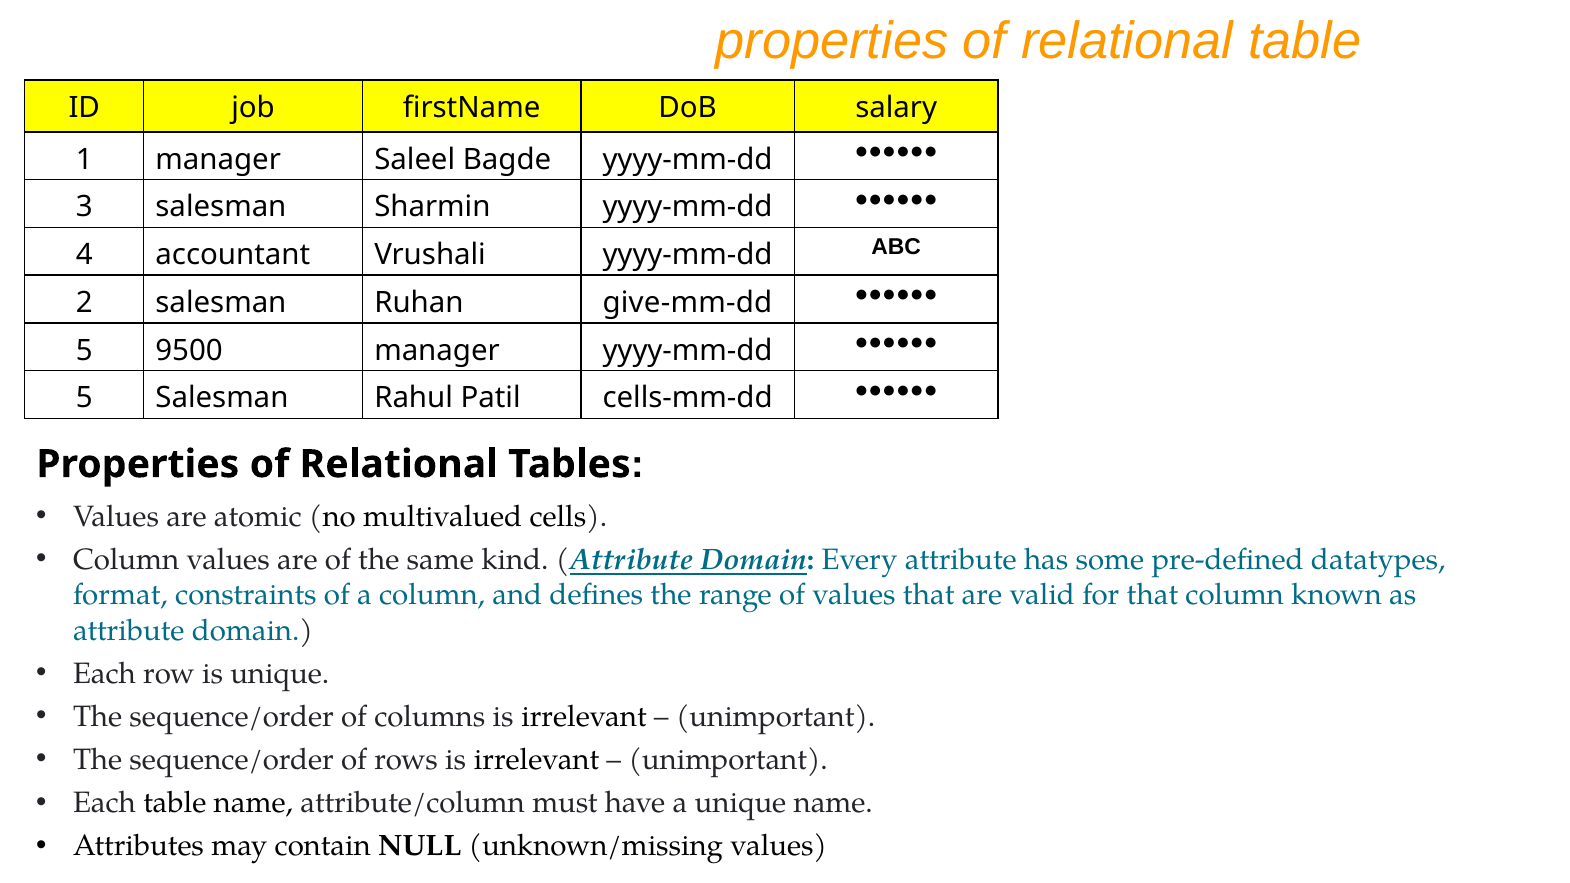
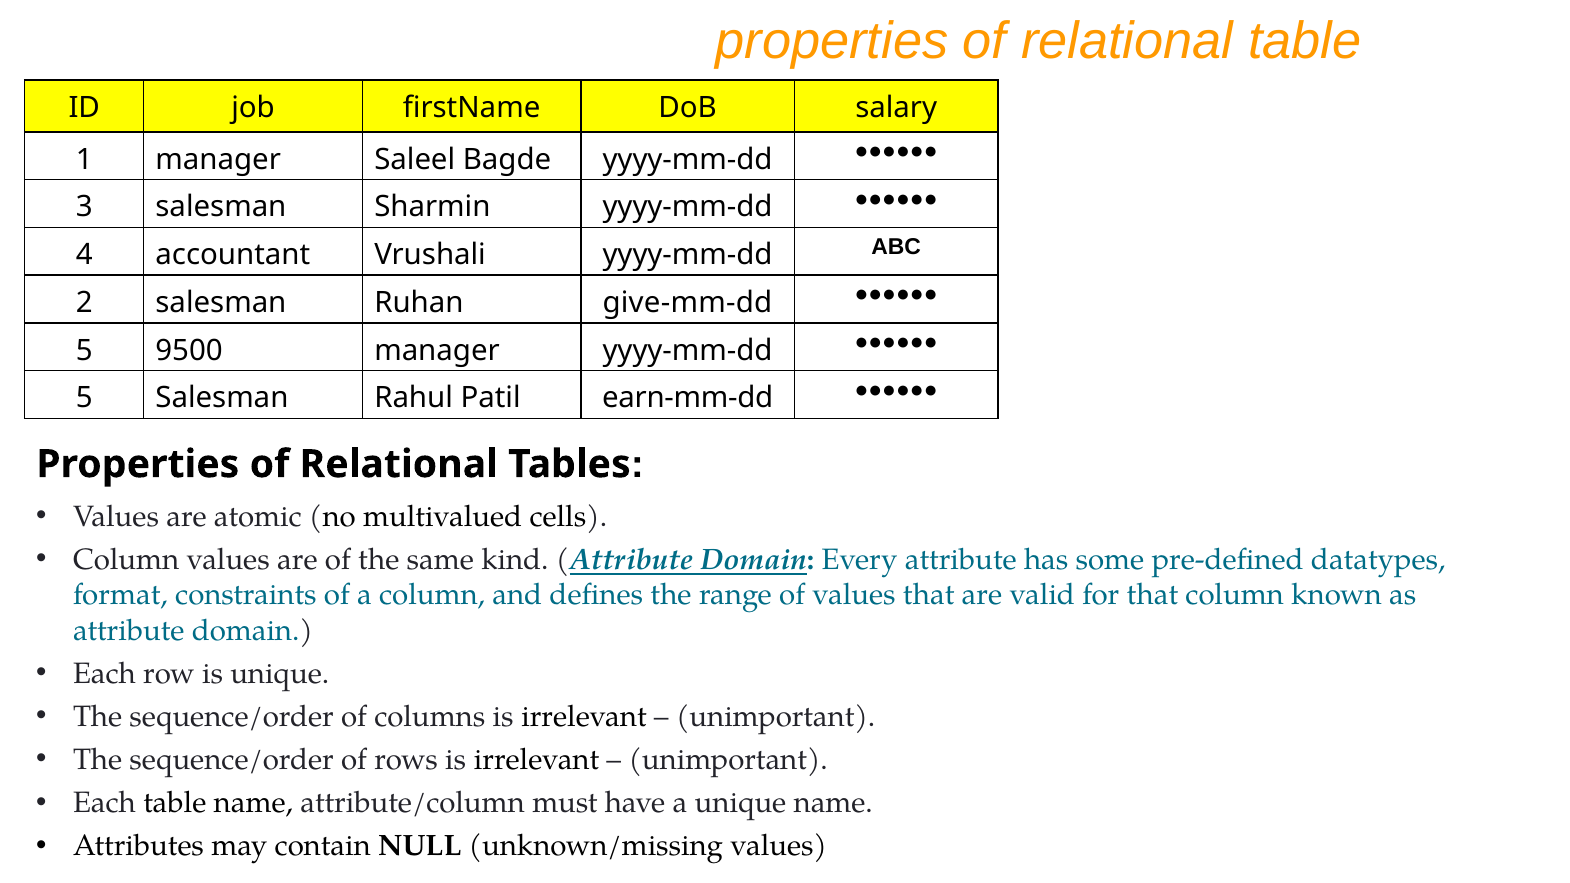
cells-mm-dd: cells-mm-dd -> earn-mm-dd
